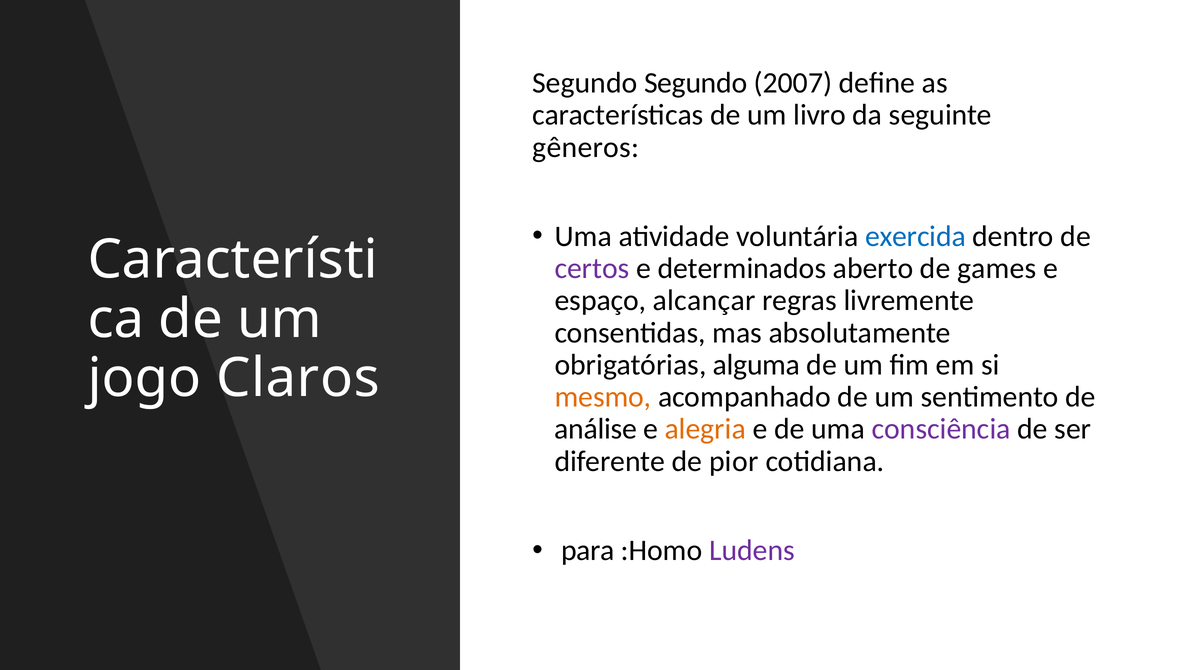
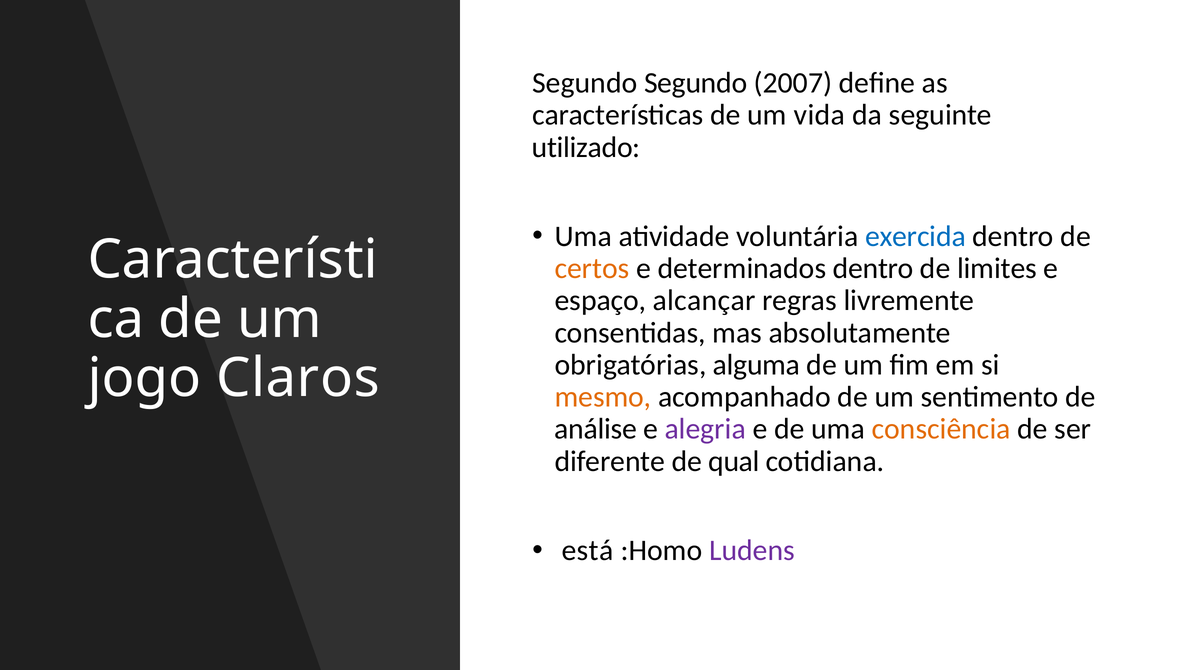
livro: livro -> vida
gêneros: gêneros -> utilizado
certos colour: purple -> orange
determinados aberto: aberto -> dentro
games: games -> limites
alegria colour: orange -> purple
consciência colour: purple -> orange
pior: pior -> qual
para: para -> está
